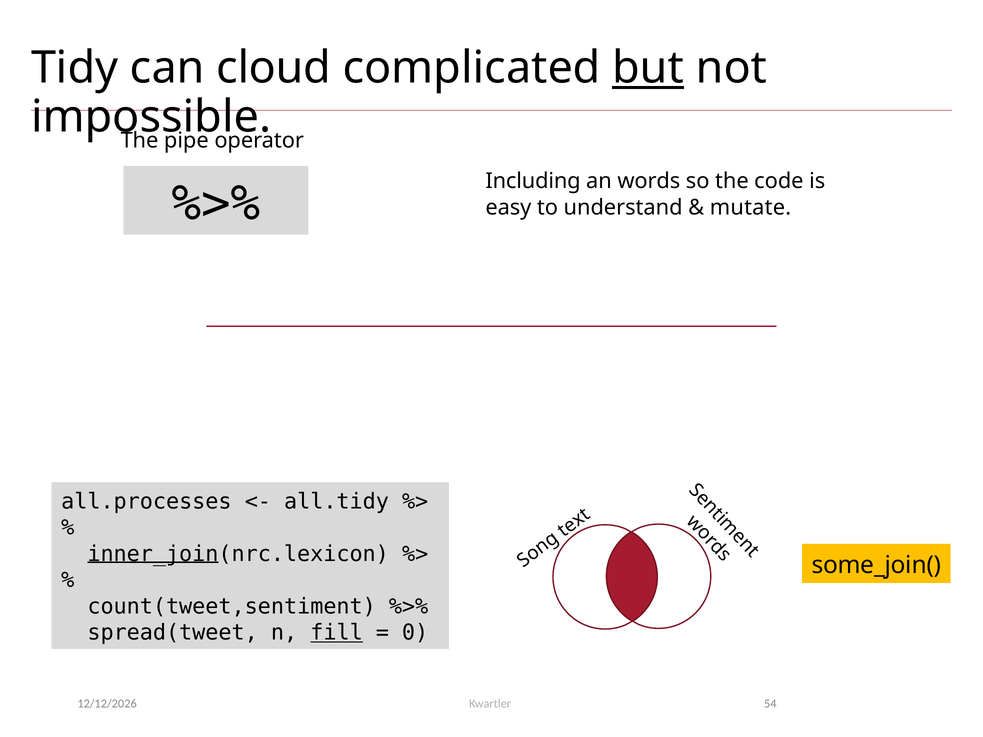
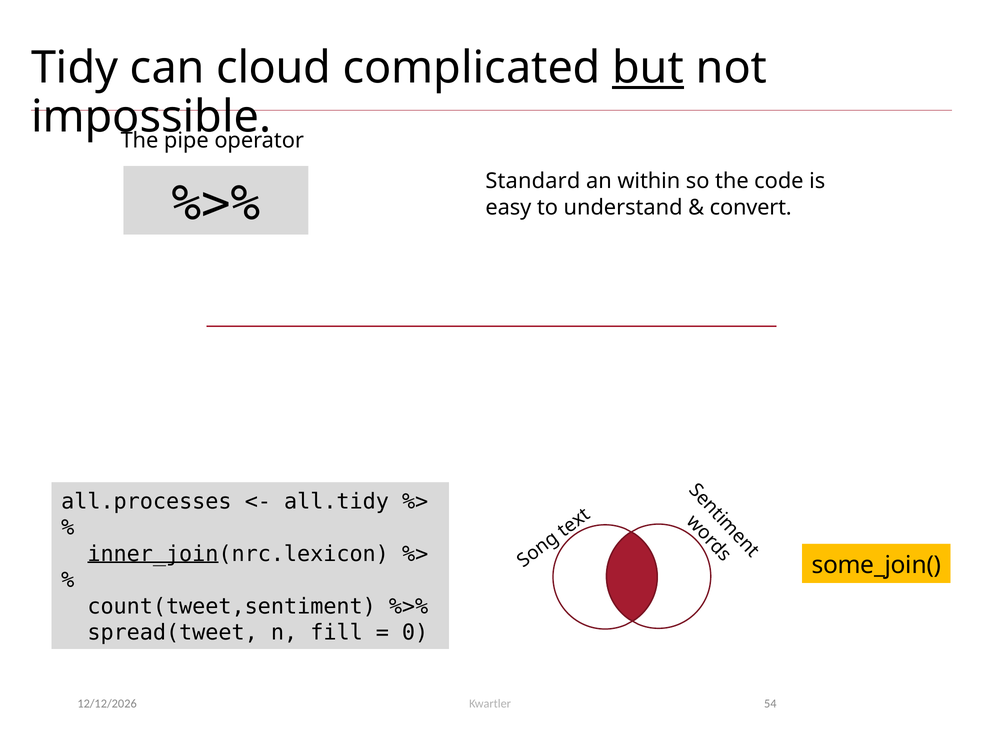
Including: Including -> Standard
words: words -> within
mutate: mutate -> convert
fill underline: present -> none
